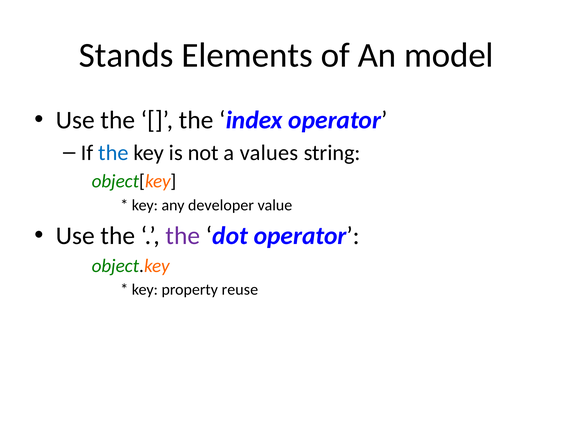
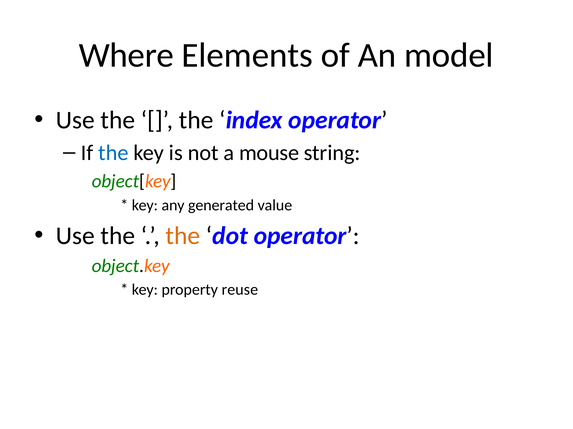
Stands: Stands -> Where
values: values -> mouse
developer: developer -> generated
the at (183, 236) colour: purple -> orange
